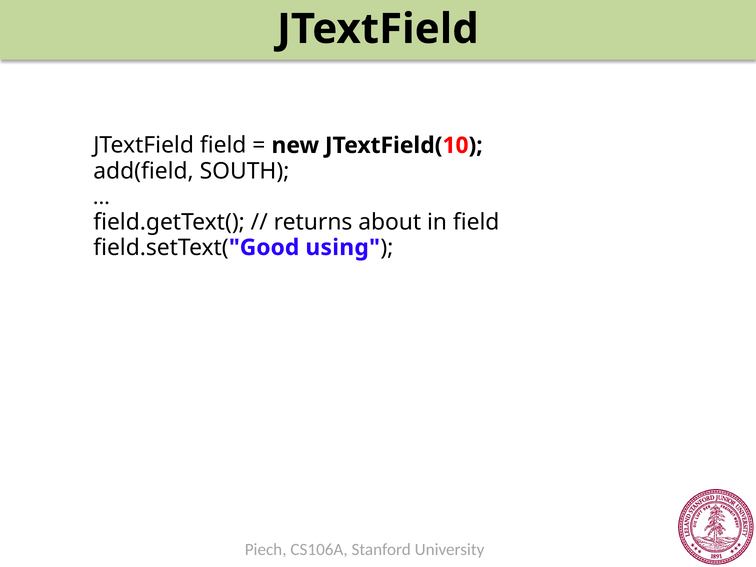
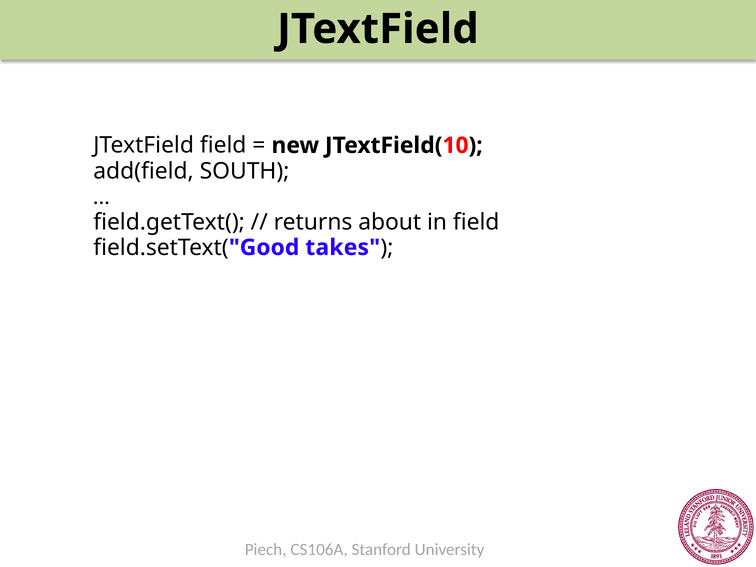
using: using -> takes
